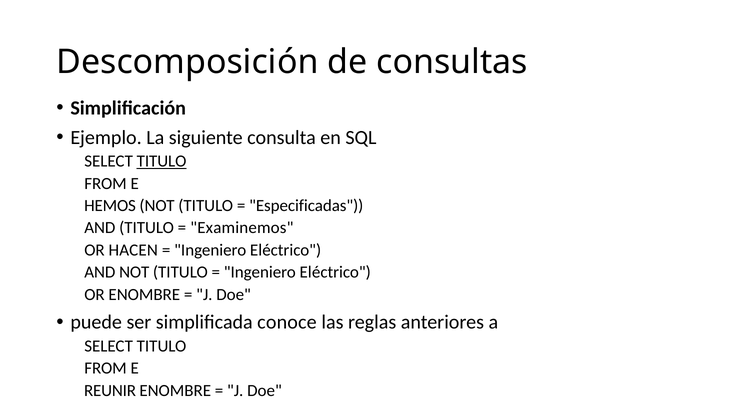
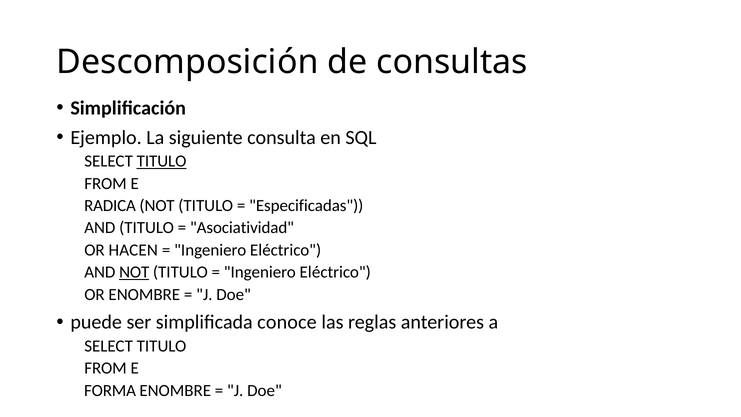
HEMOS: HEMOS -> RADICA
Examinemos: Examinemos -> Asociatividad
NOT at (134, 272) underline: none -> present
REUNIR: REUNIR -> FORMA
